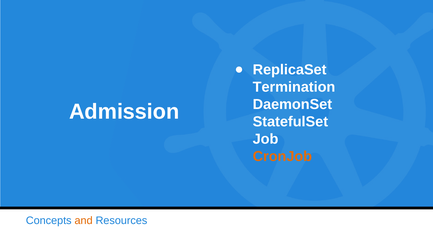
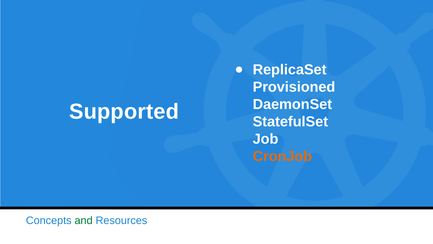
Termination: Termination -> Provisioned
Admission: Admission -> Supported
and colour: orange -> green
